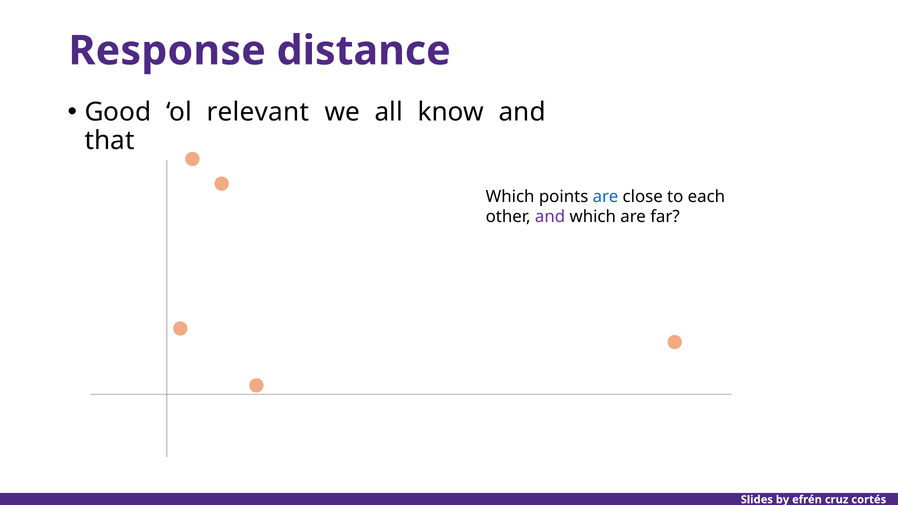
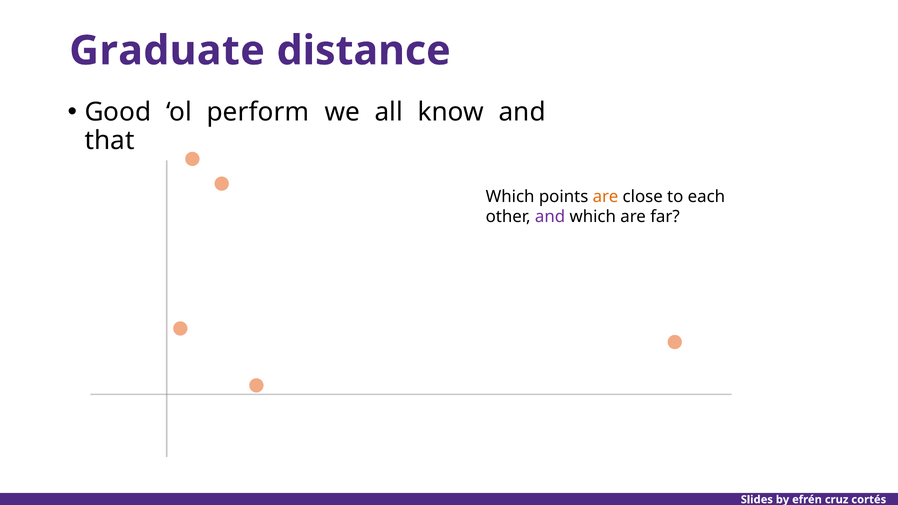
Response: Response -> Graduate
relevant: relevant -> perform
are at (606, 197) colour: blue -> orange
